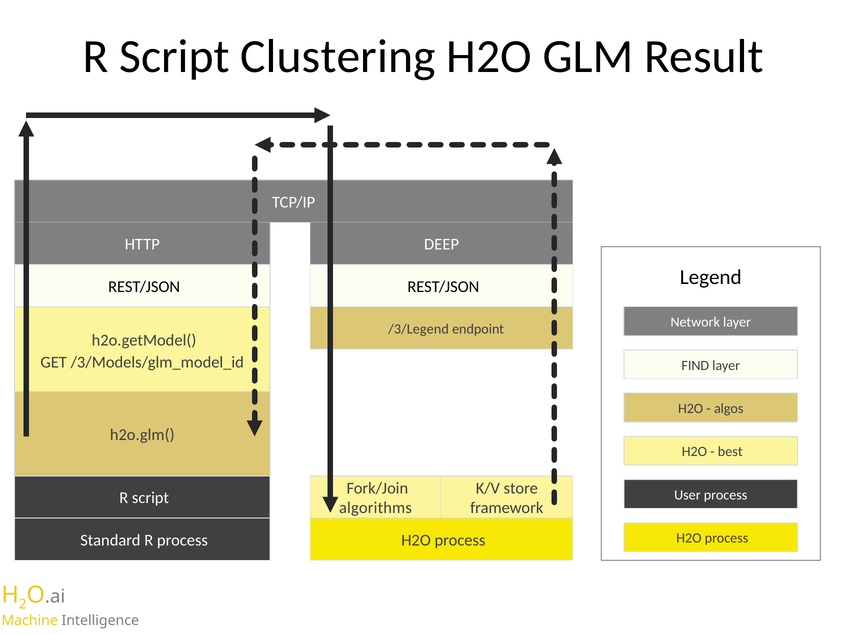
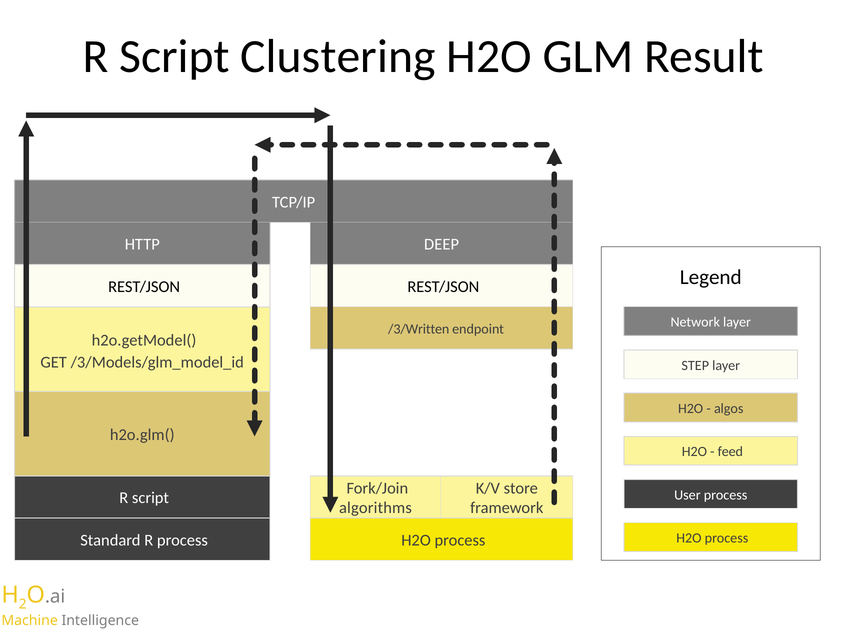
/3/Legend: /3/Legend -> /3/Written
FIND: FIND -> STEP
best: best -> feed
